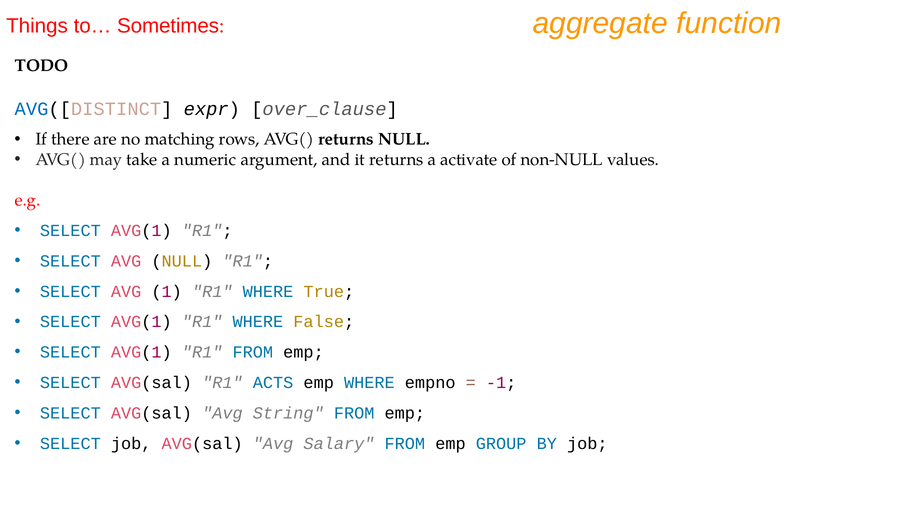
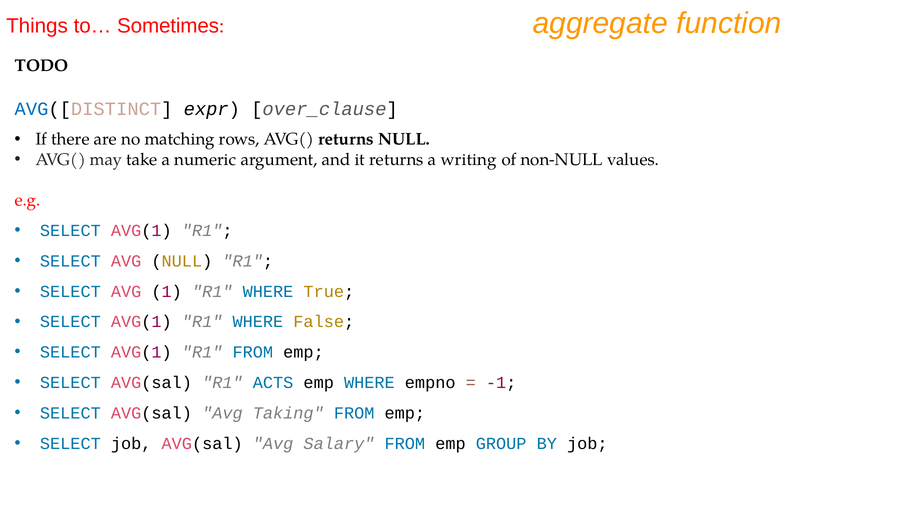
activate: activate -> writing
String: String -> Taking
